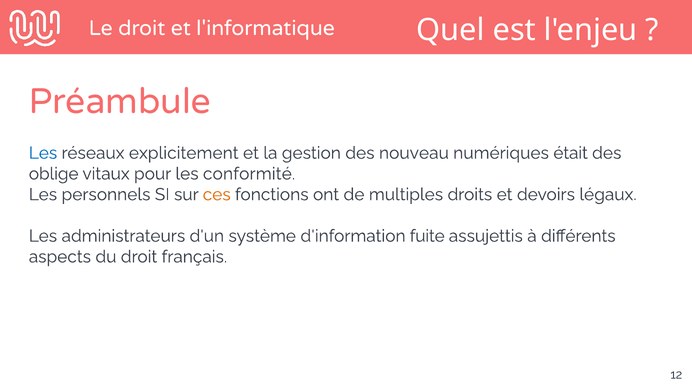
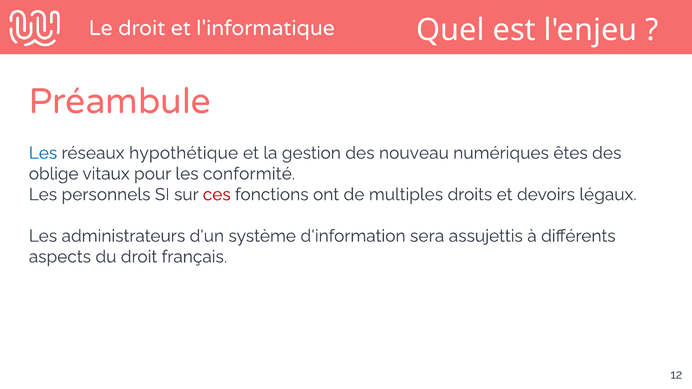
explicitement: explicitement -> hypothétique
était: était -> êtes
ces colour: orange -> red
fuite: fuite -> sera
